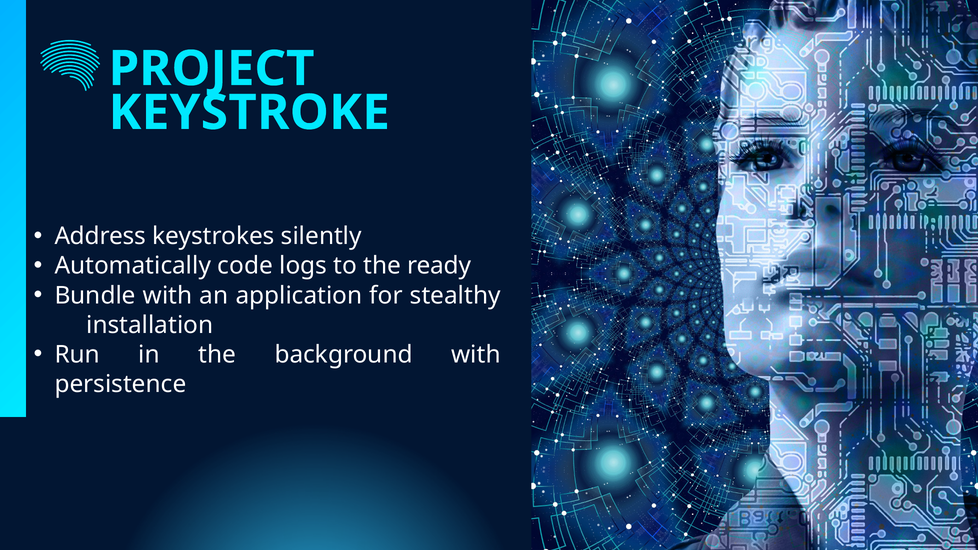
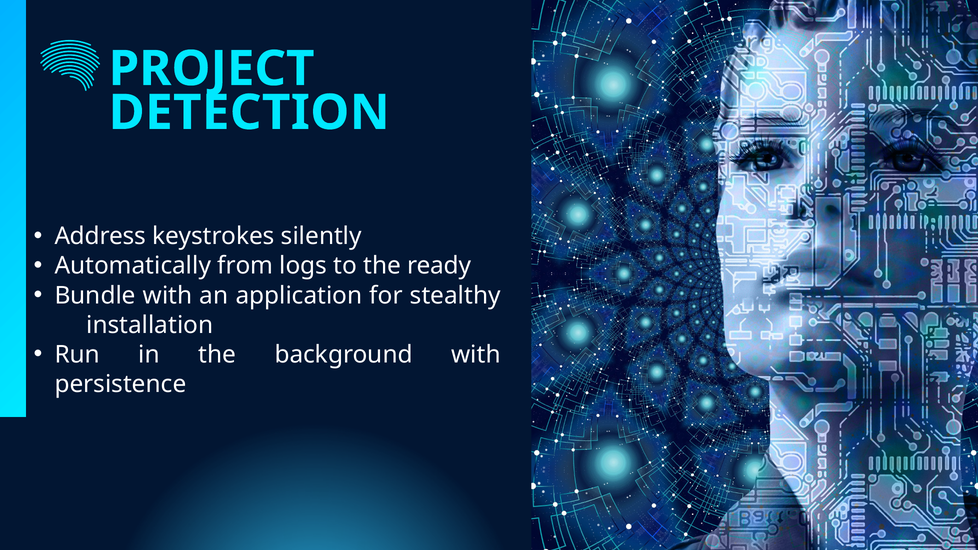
KEYSTROKE: KEYSTROKE -> DETECTION
code: code -> from
